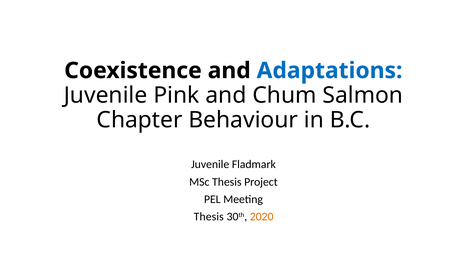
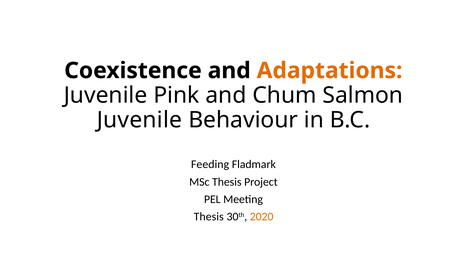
Adaptations colour: blue -> orange
Chapter at (140, 120): Chapter -> Juvenile
Juvenile at (210, 165): Juvenile -> Feeding
